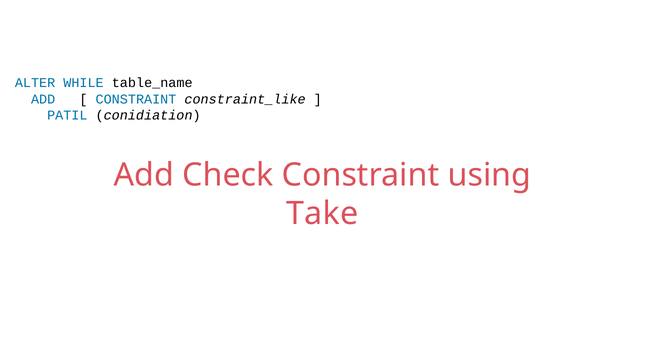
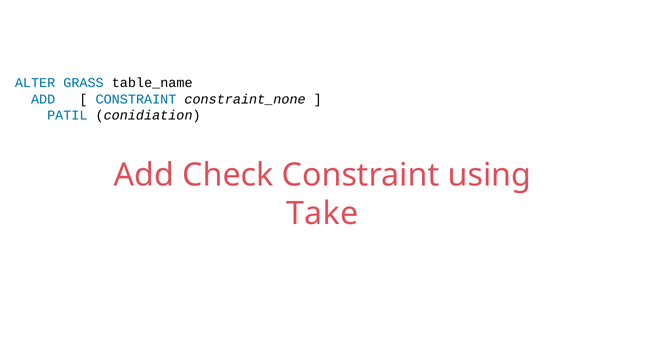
WHILE: WHILE -> GRASS
constraint_like: constraint_like -> constraint_none
